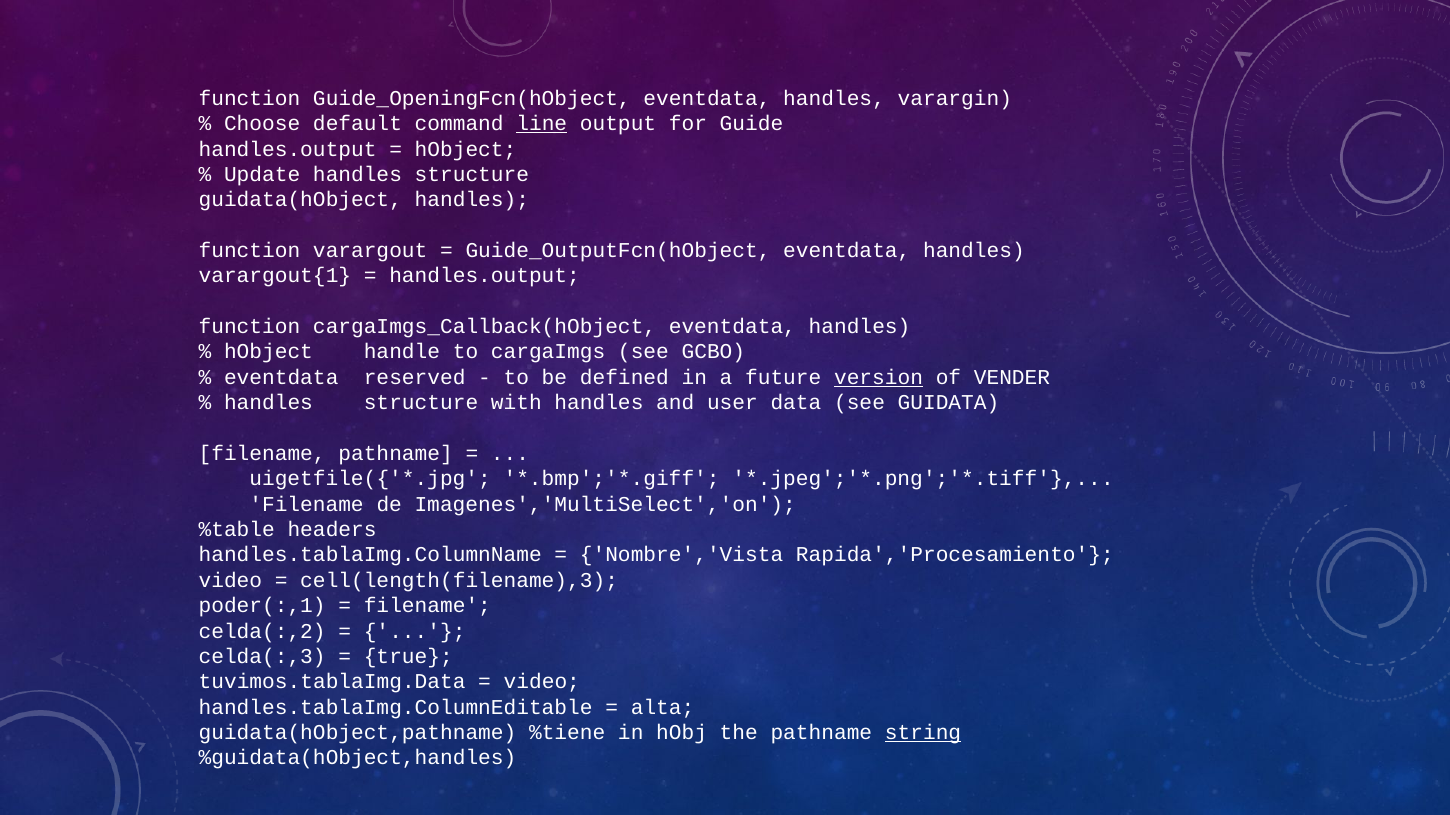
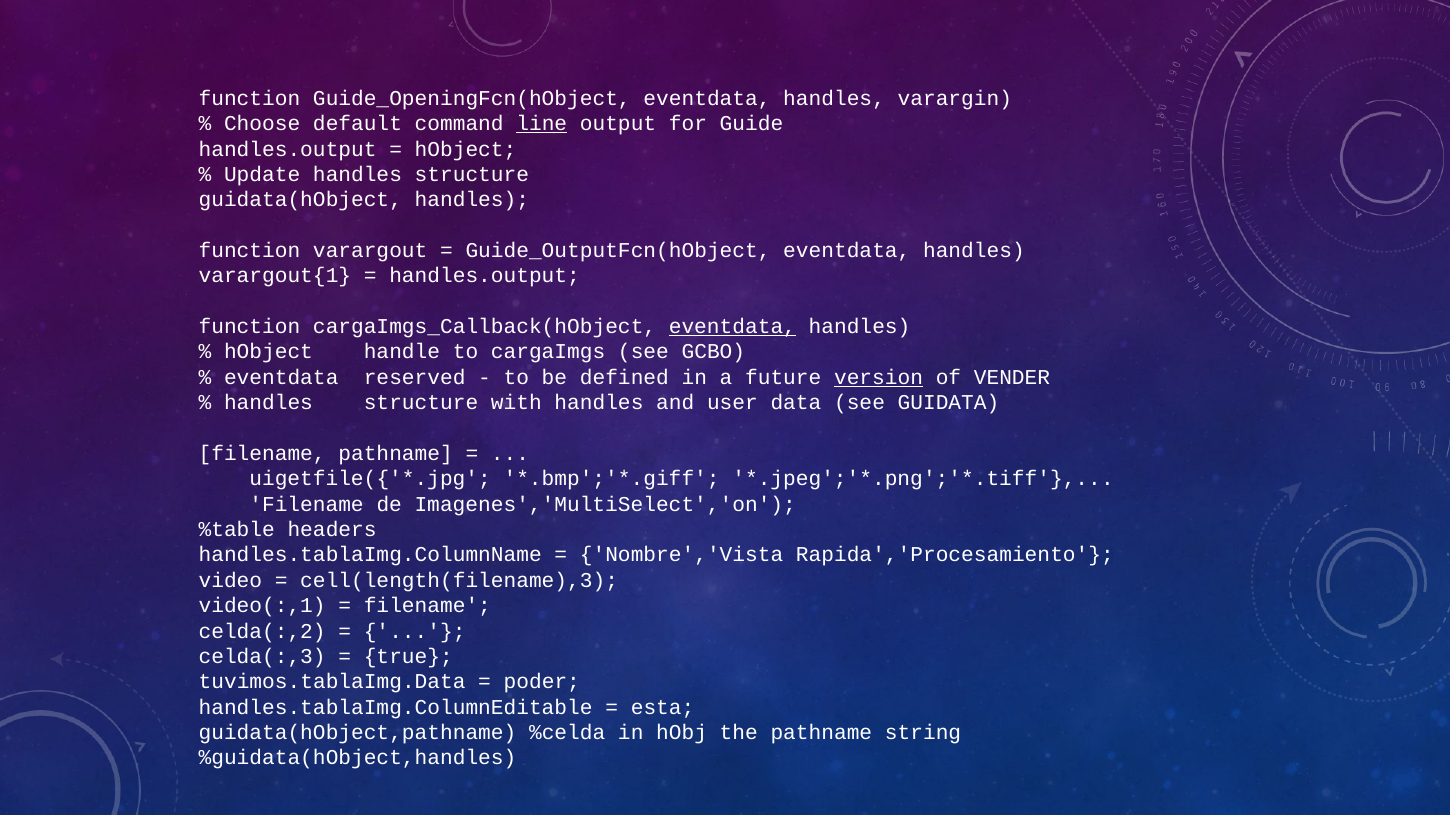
eventdata at (732, 327) underline: none -> present
poder(:,1: poder(:,1 -> video(:,1
video at (542, 682): video -> poder
alta: alta -> esta
%tiene: %tiene -> %celda
string underline: present -> none
